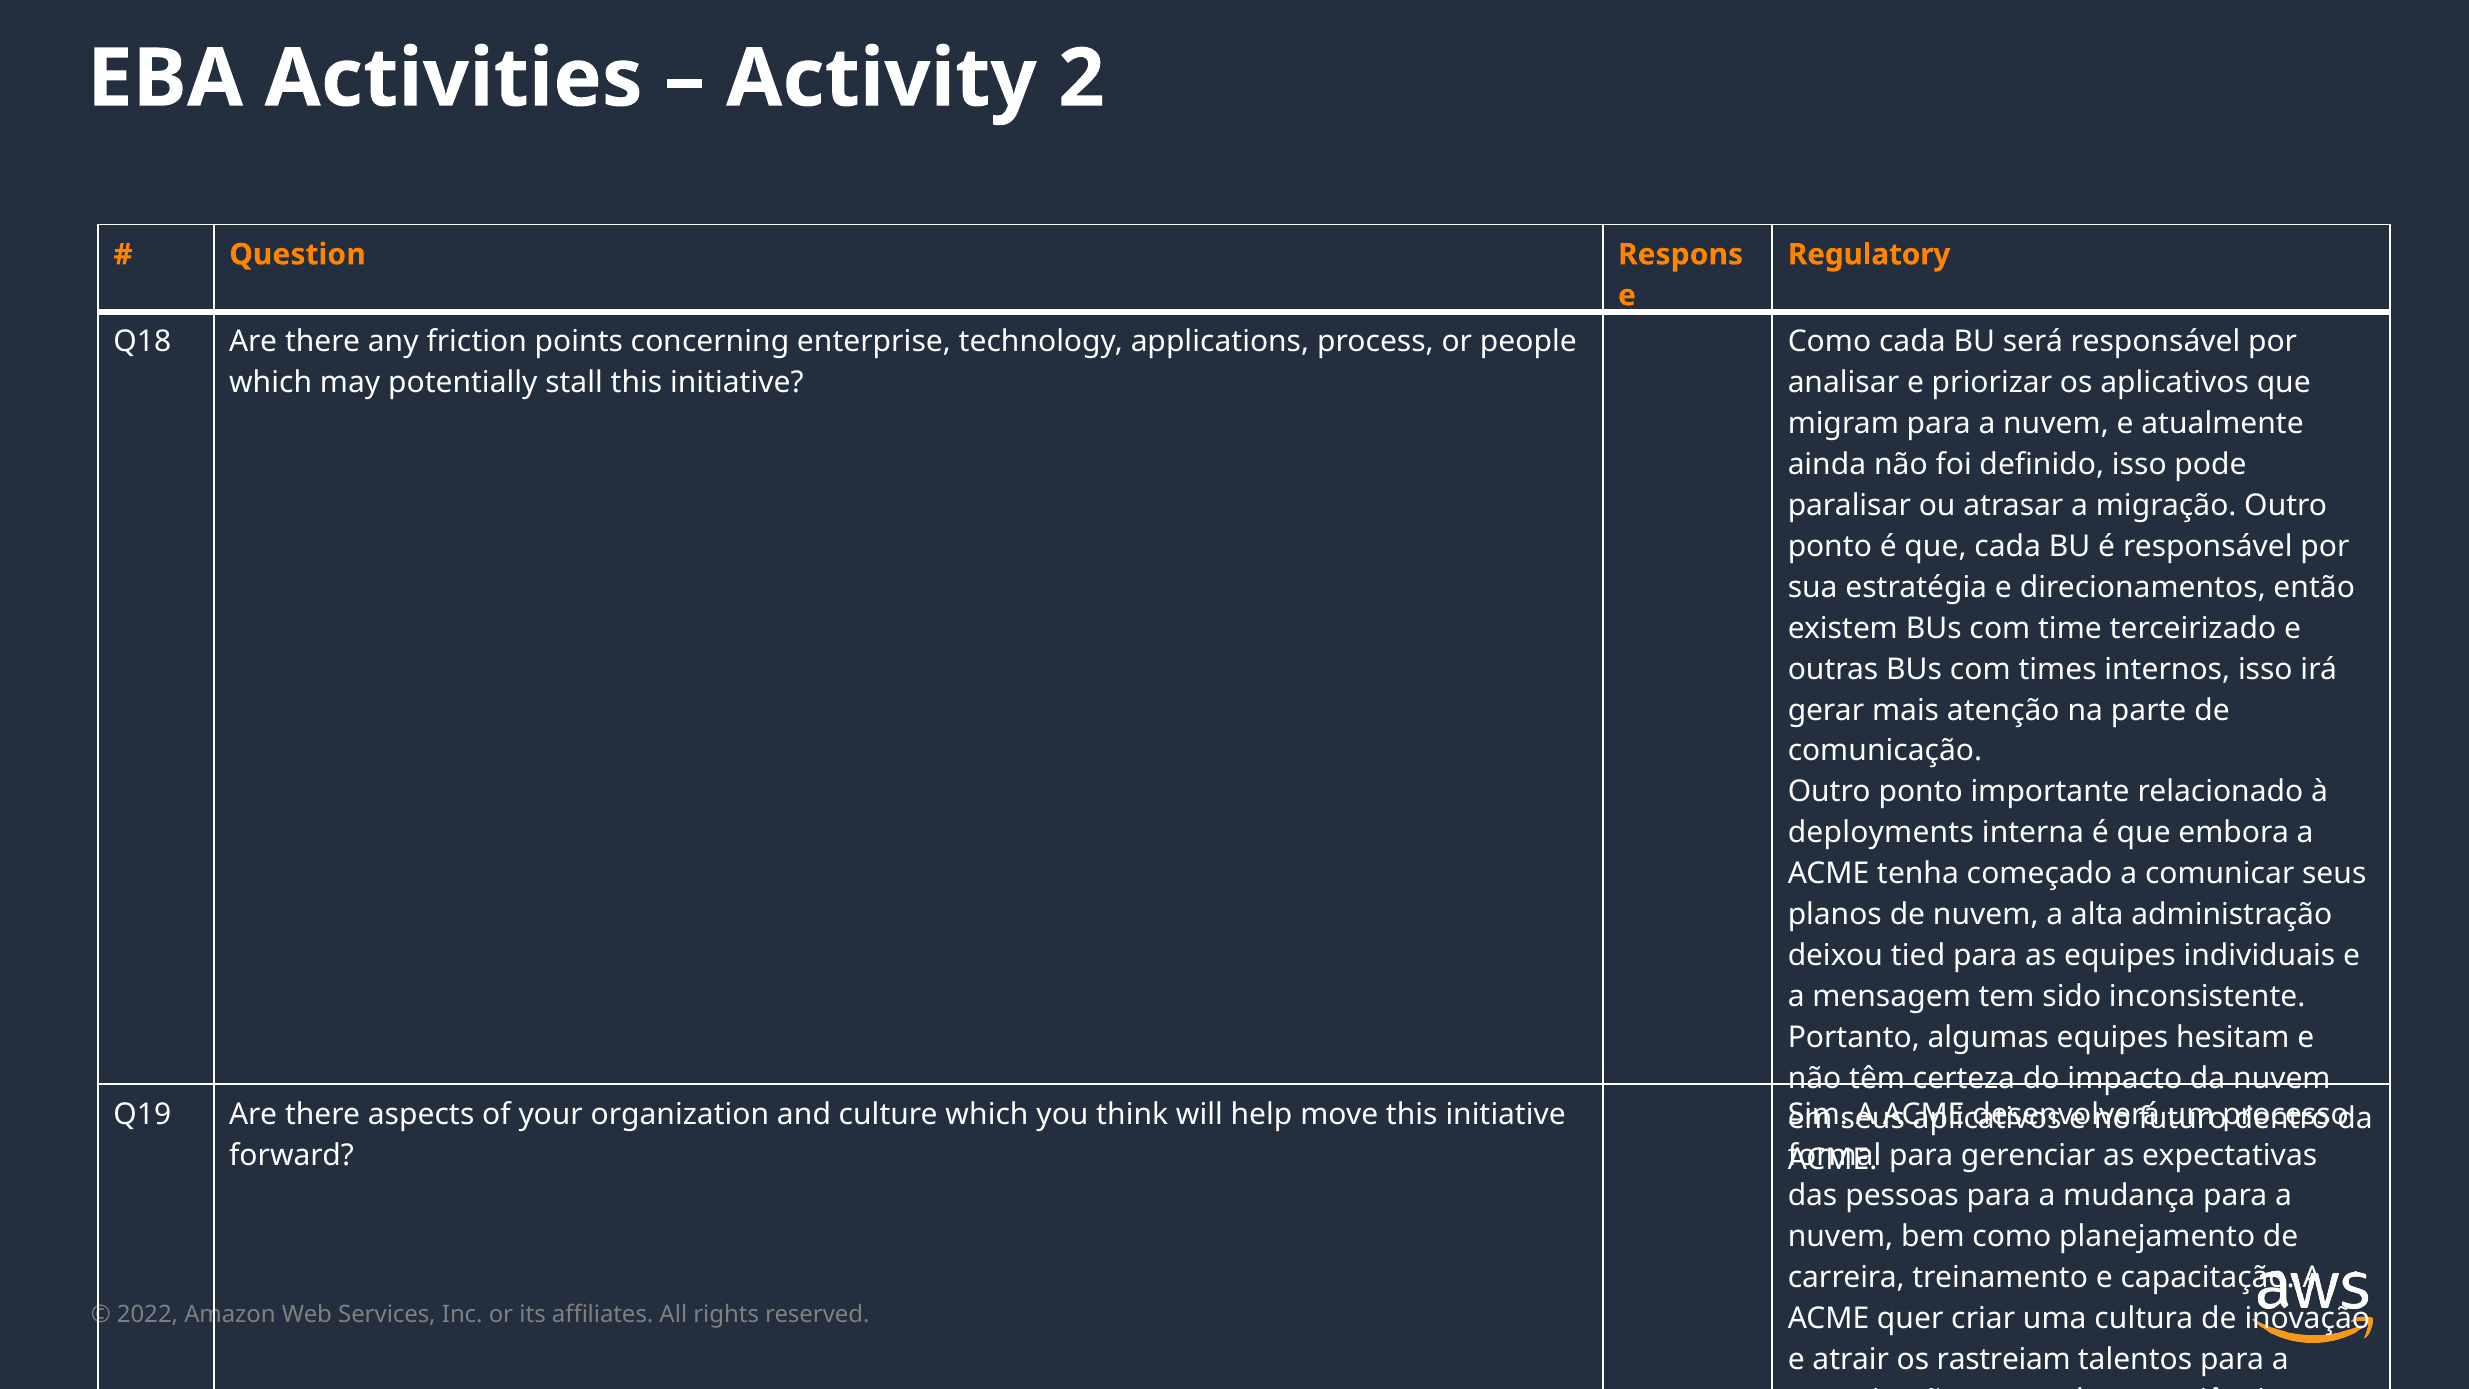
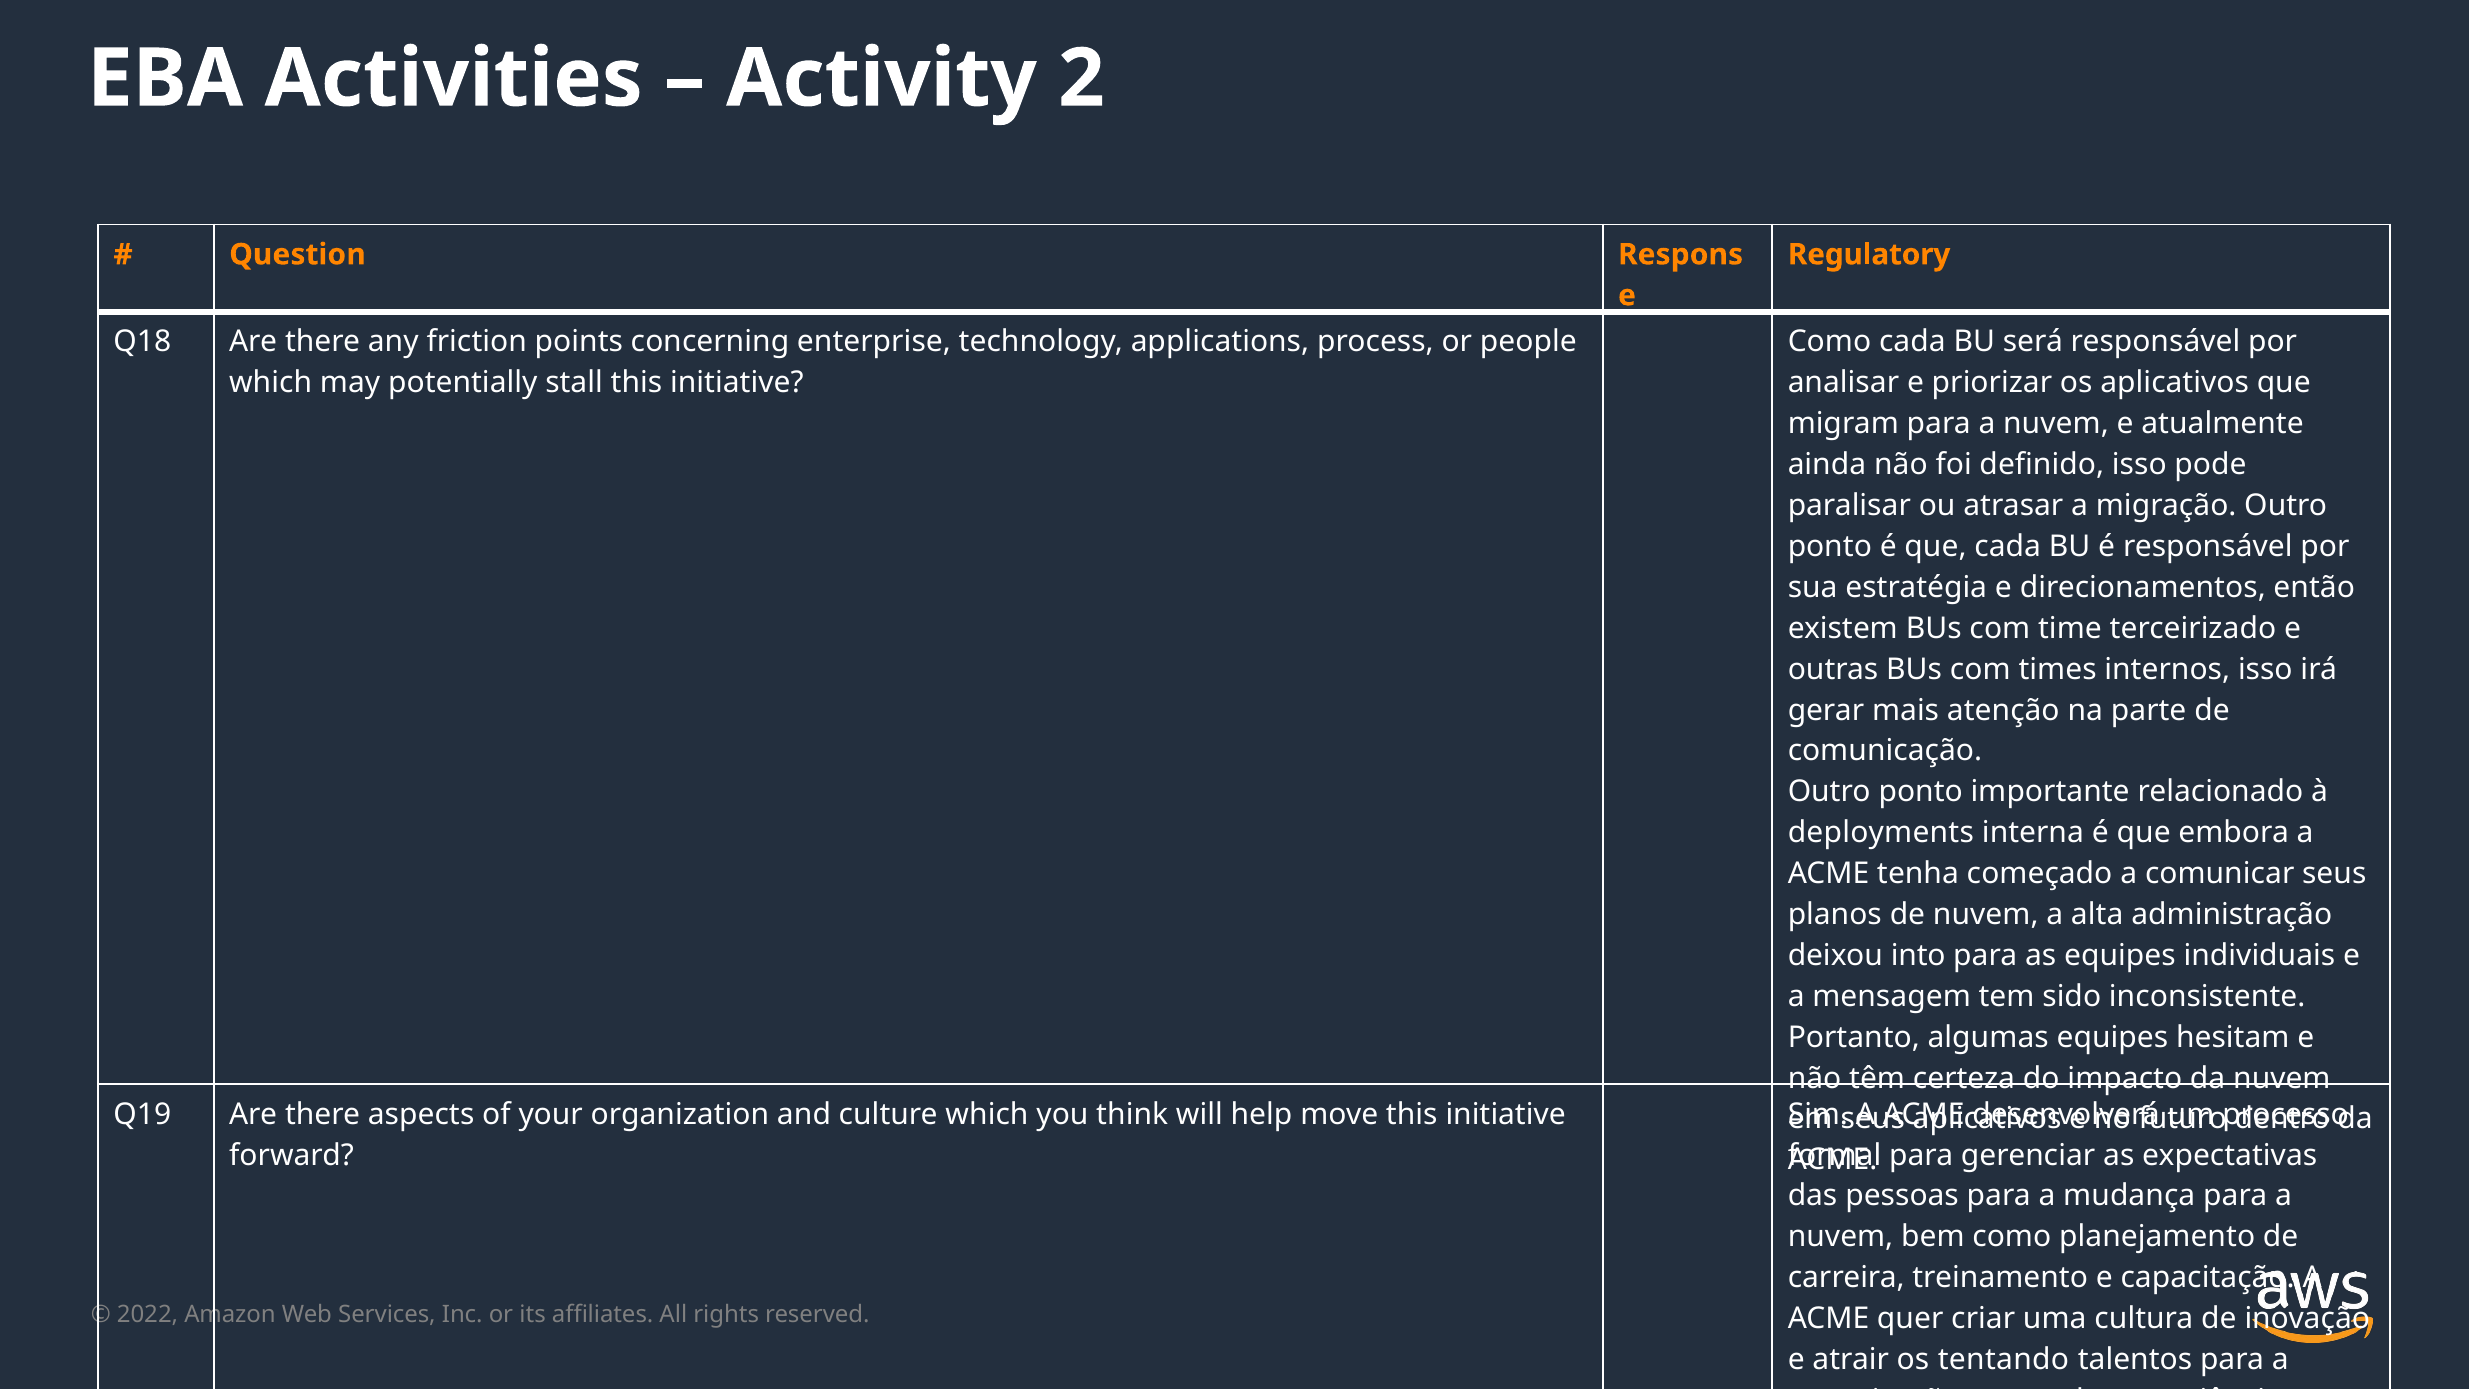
tied: tied -> into
rastreiam: rastreiam -> tentando
